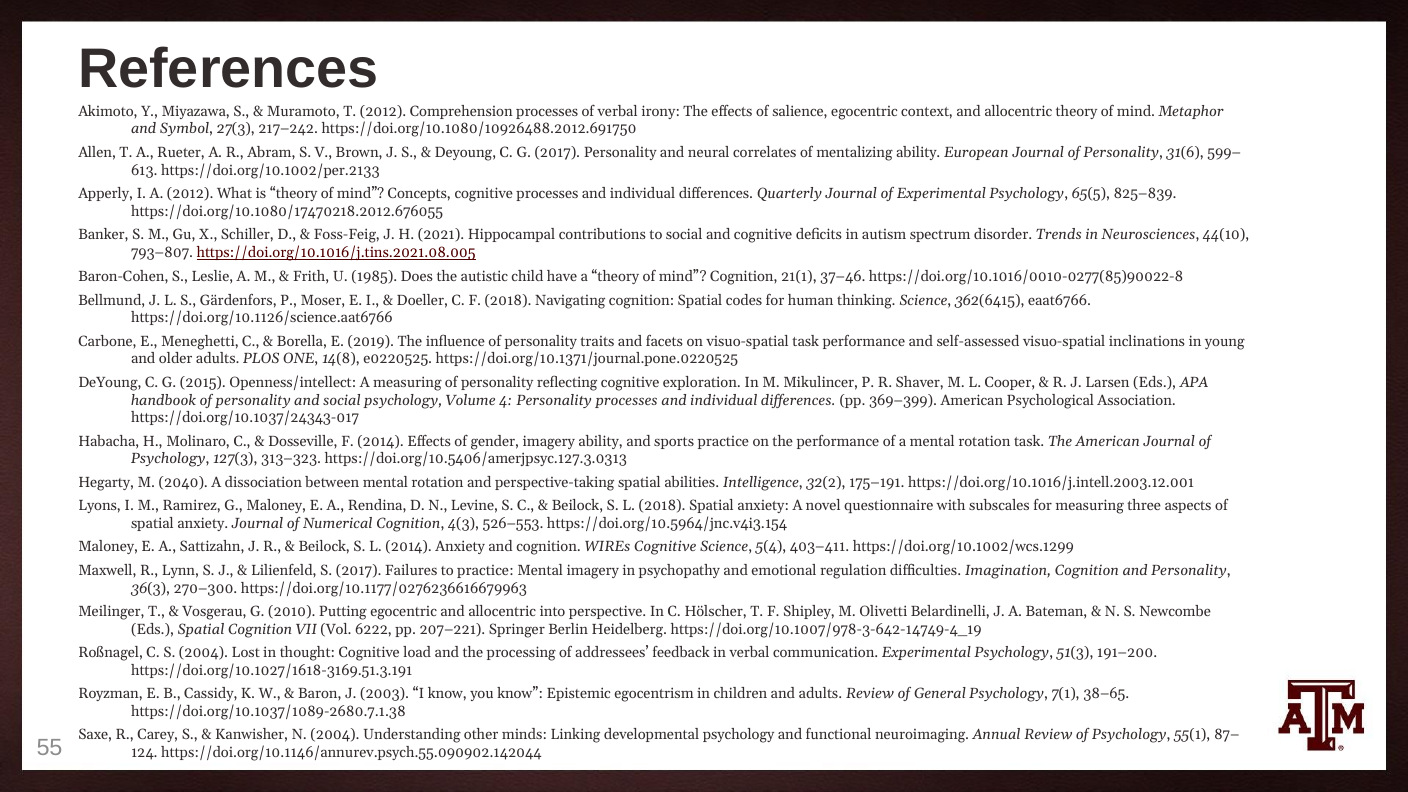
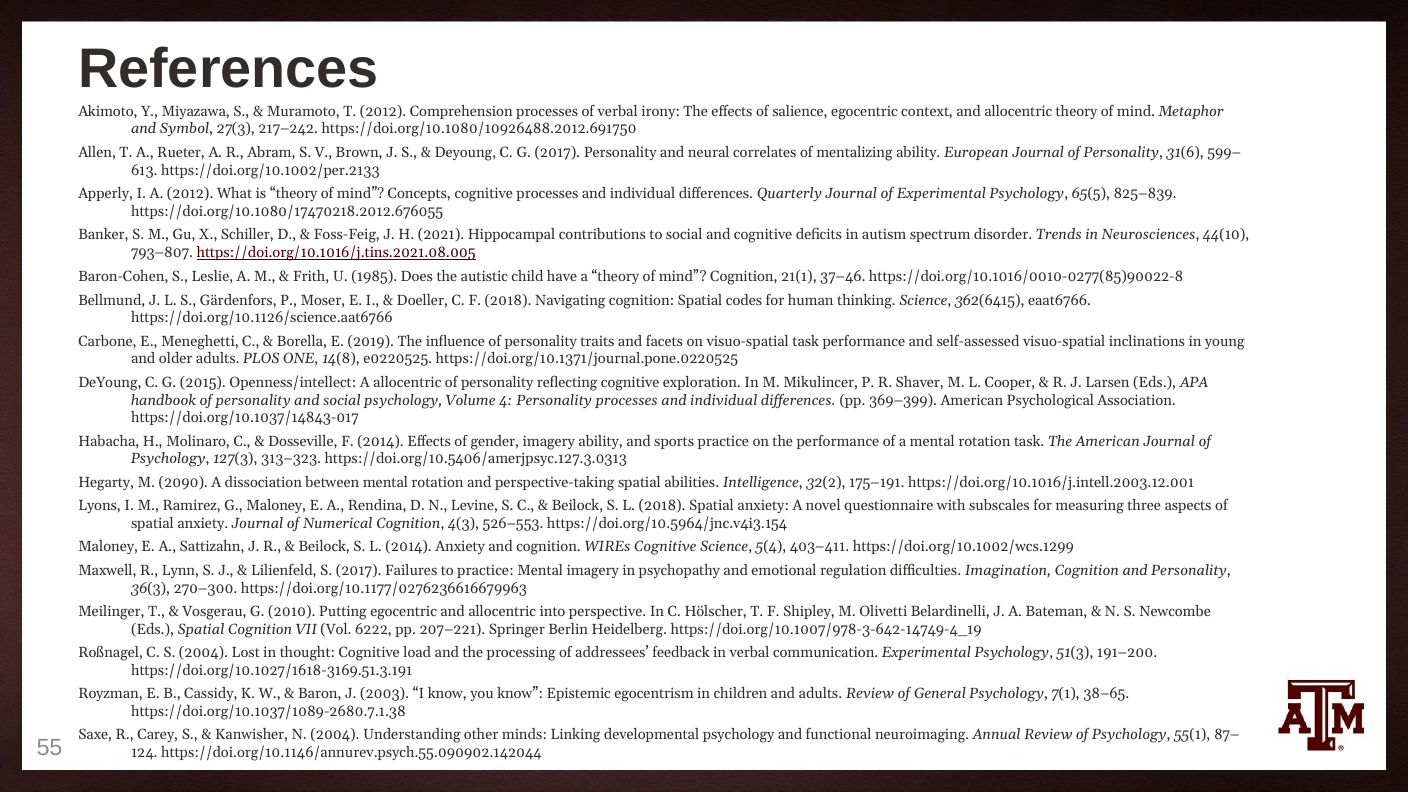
A measuring: measuring -> allocentric
https://doi.org/10.1037/24343-017: https://doi.org/10.1037/24343-017 -> https://doi.org/10.1037/14843-017
2040: 2040 -> 2090
